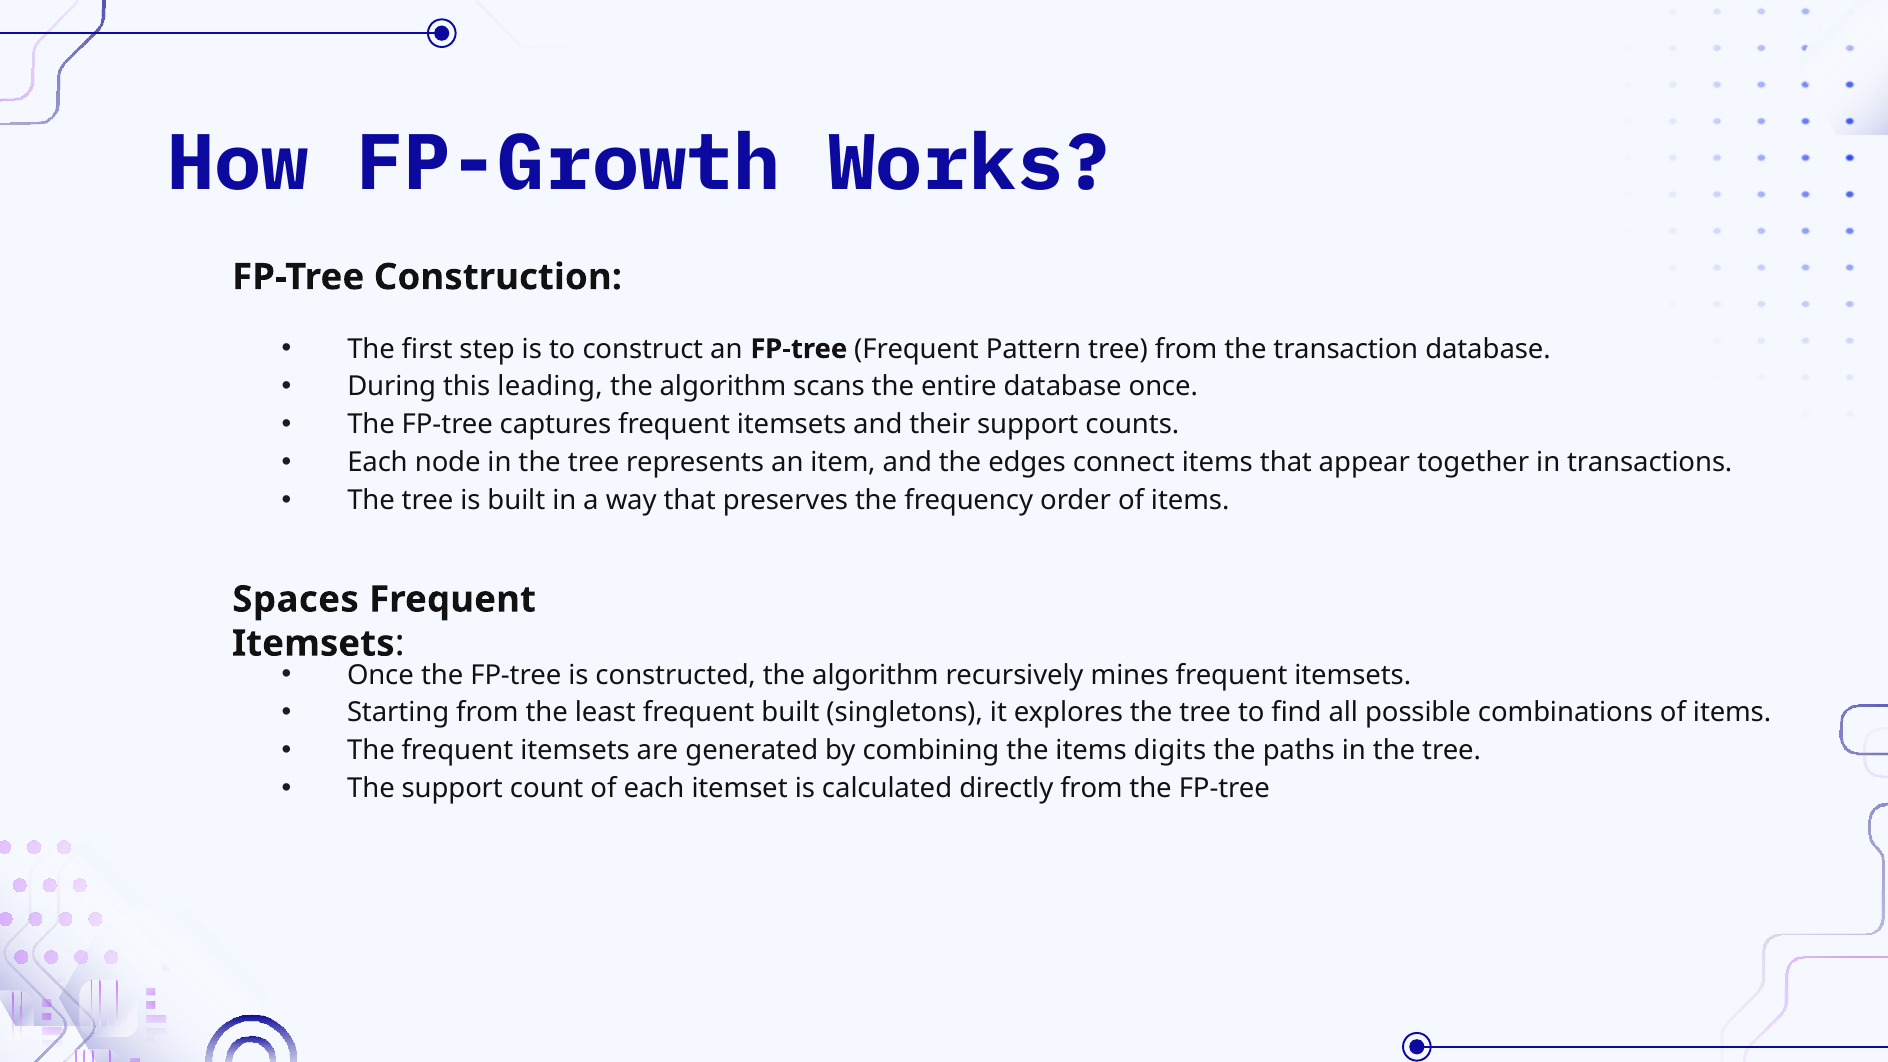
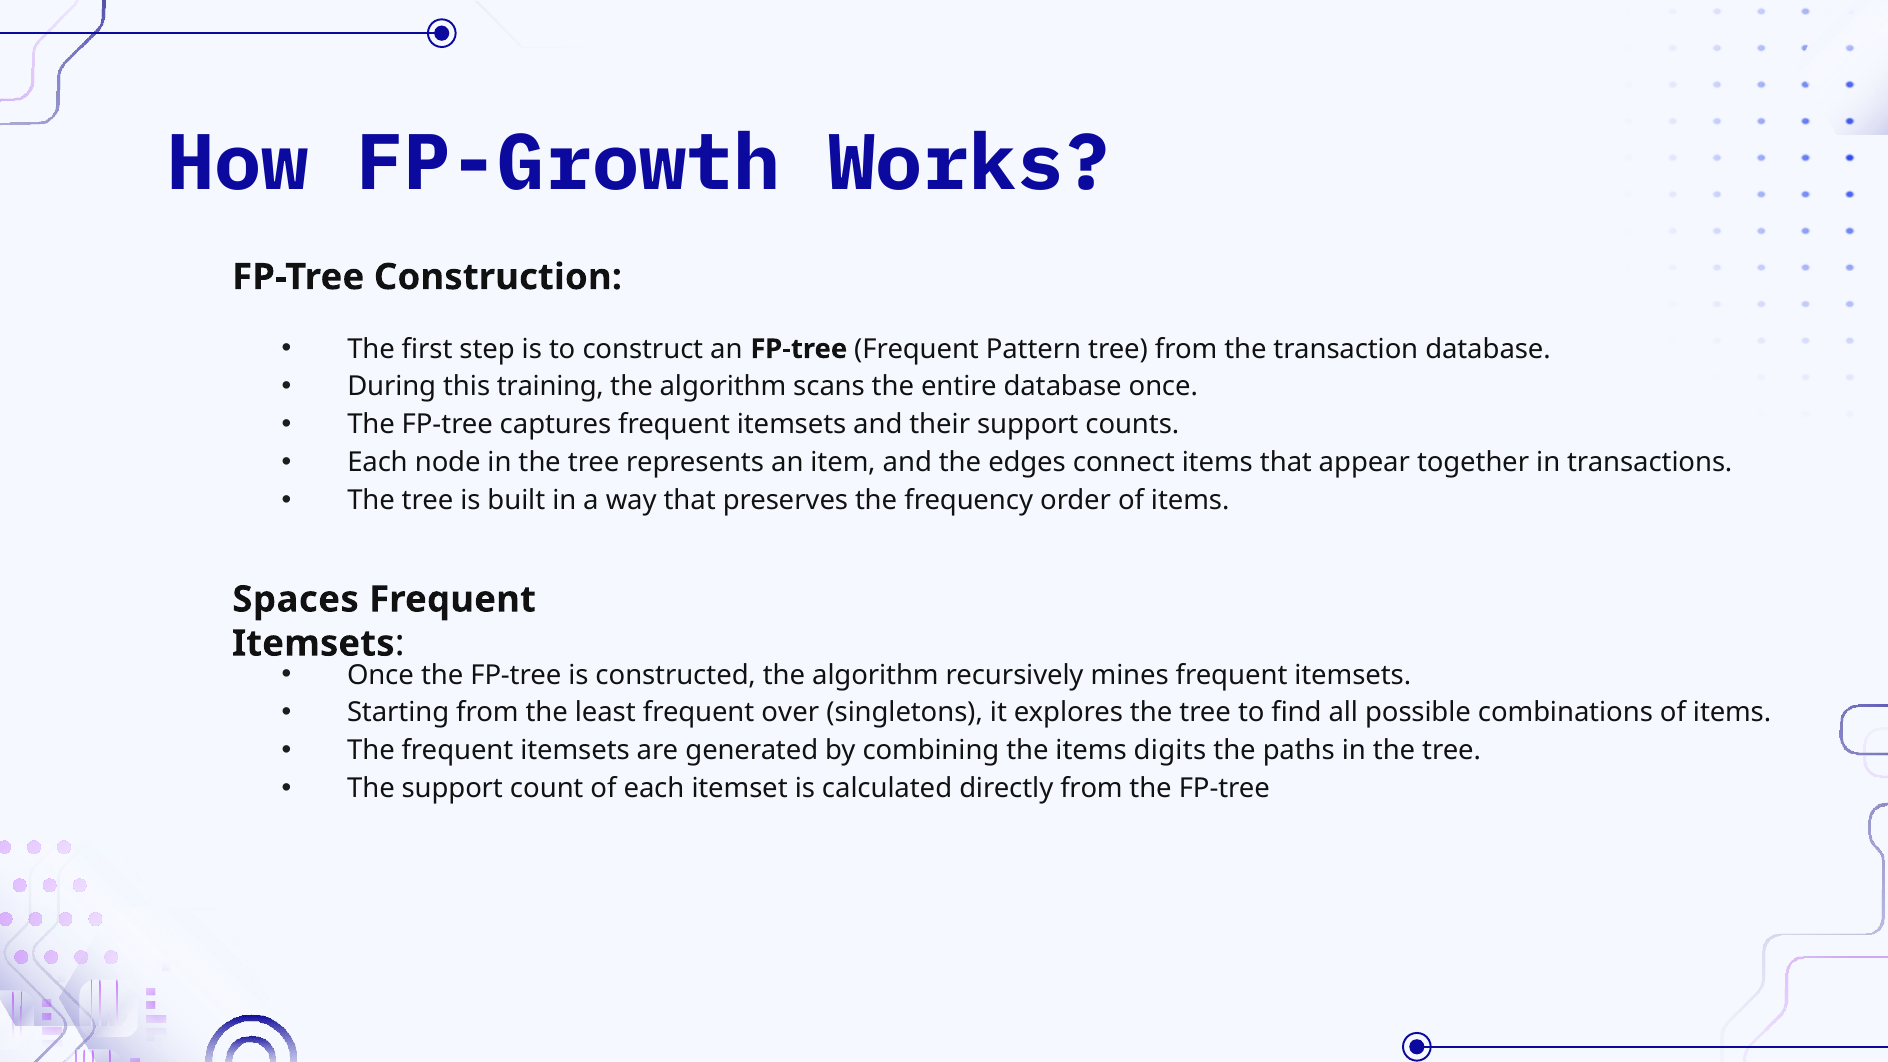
leading: leading -> training
frequent built: built -> over
